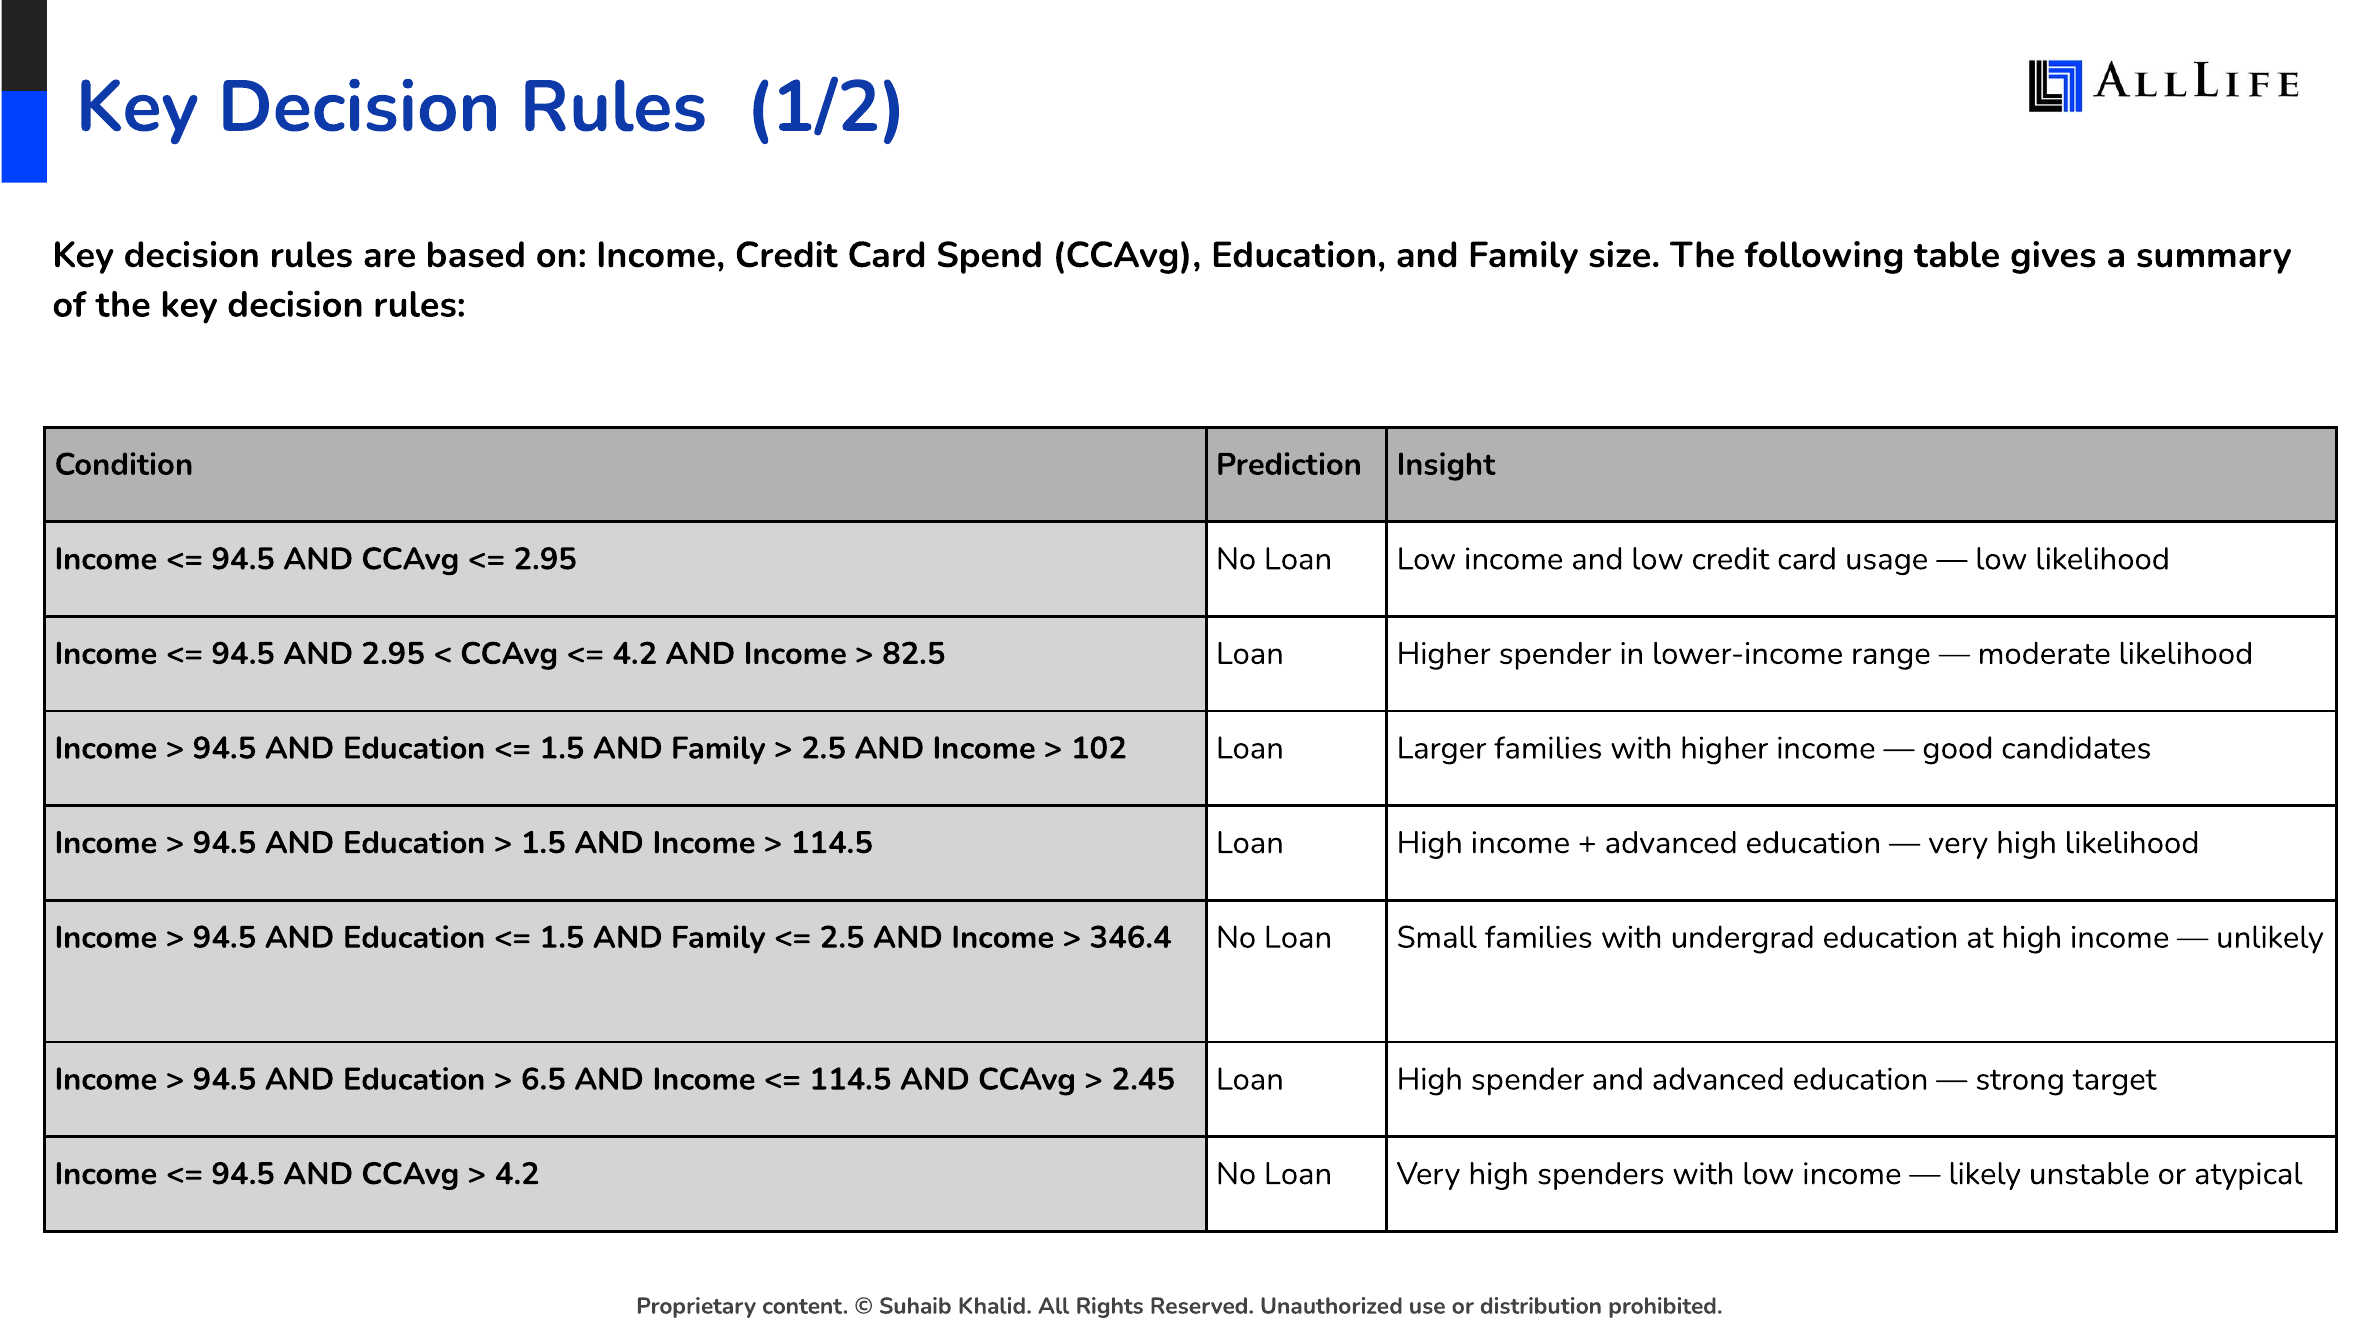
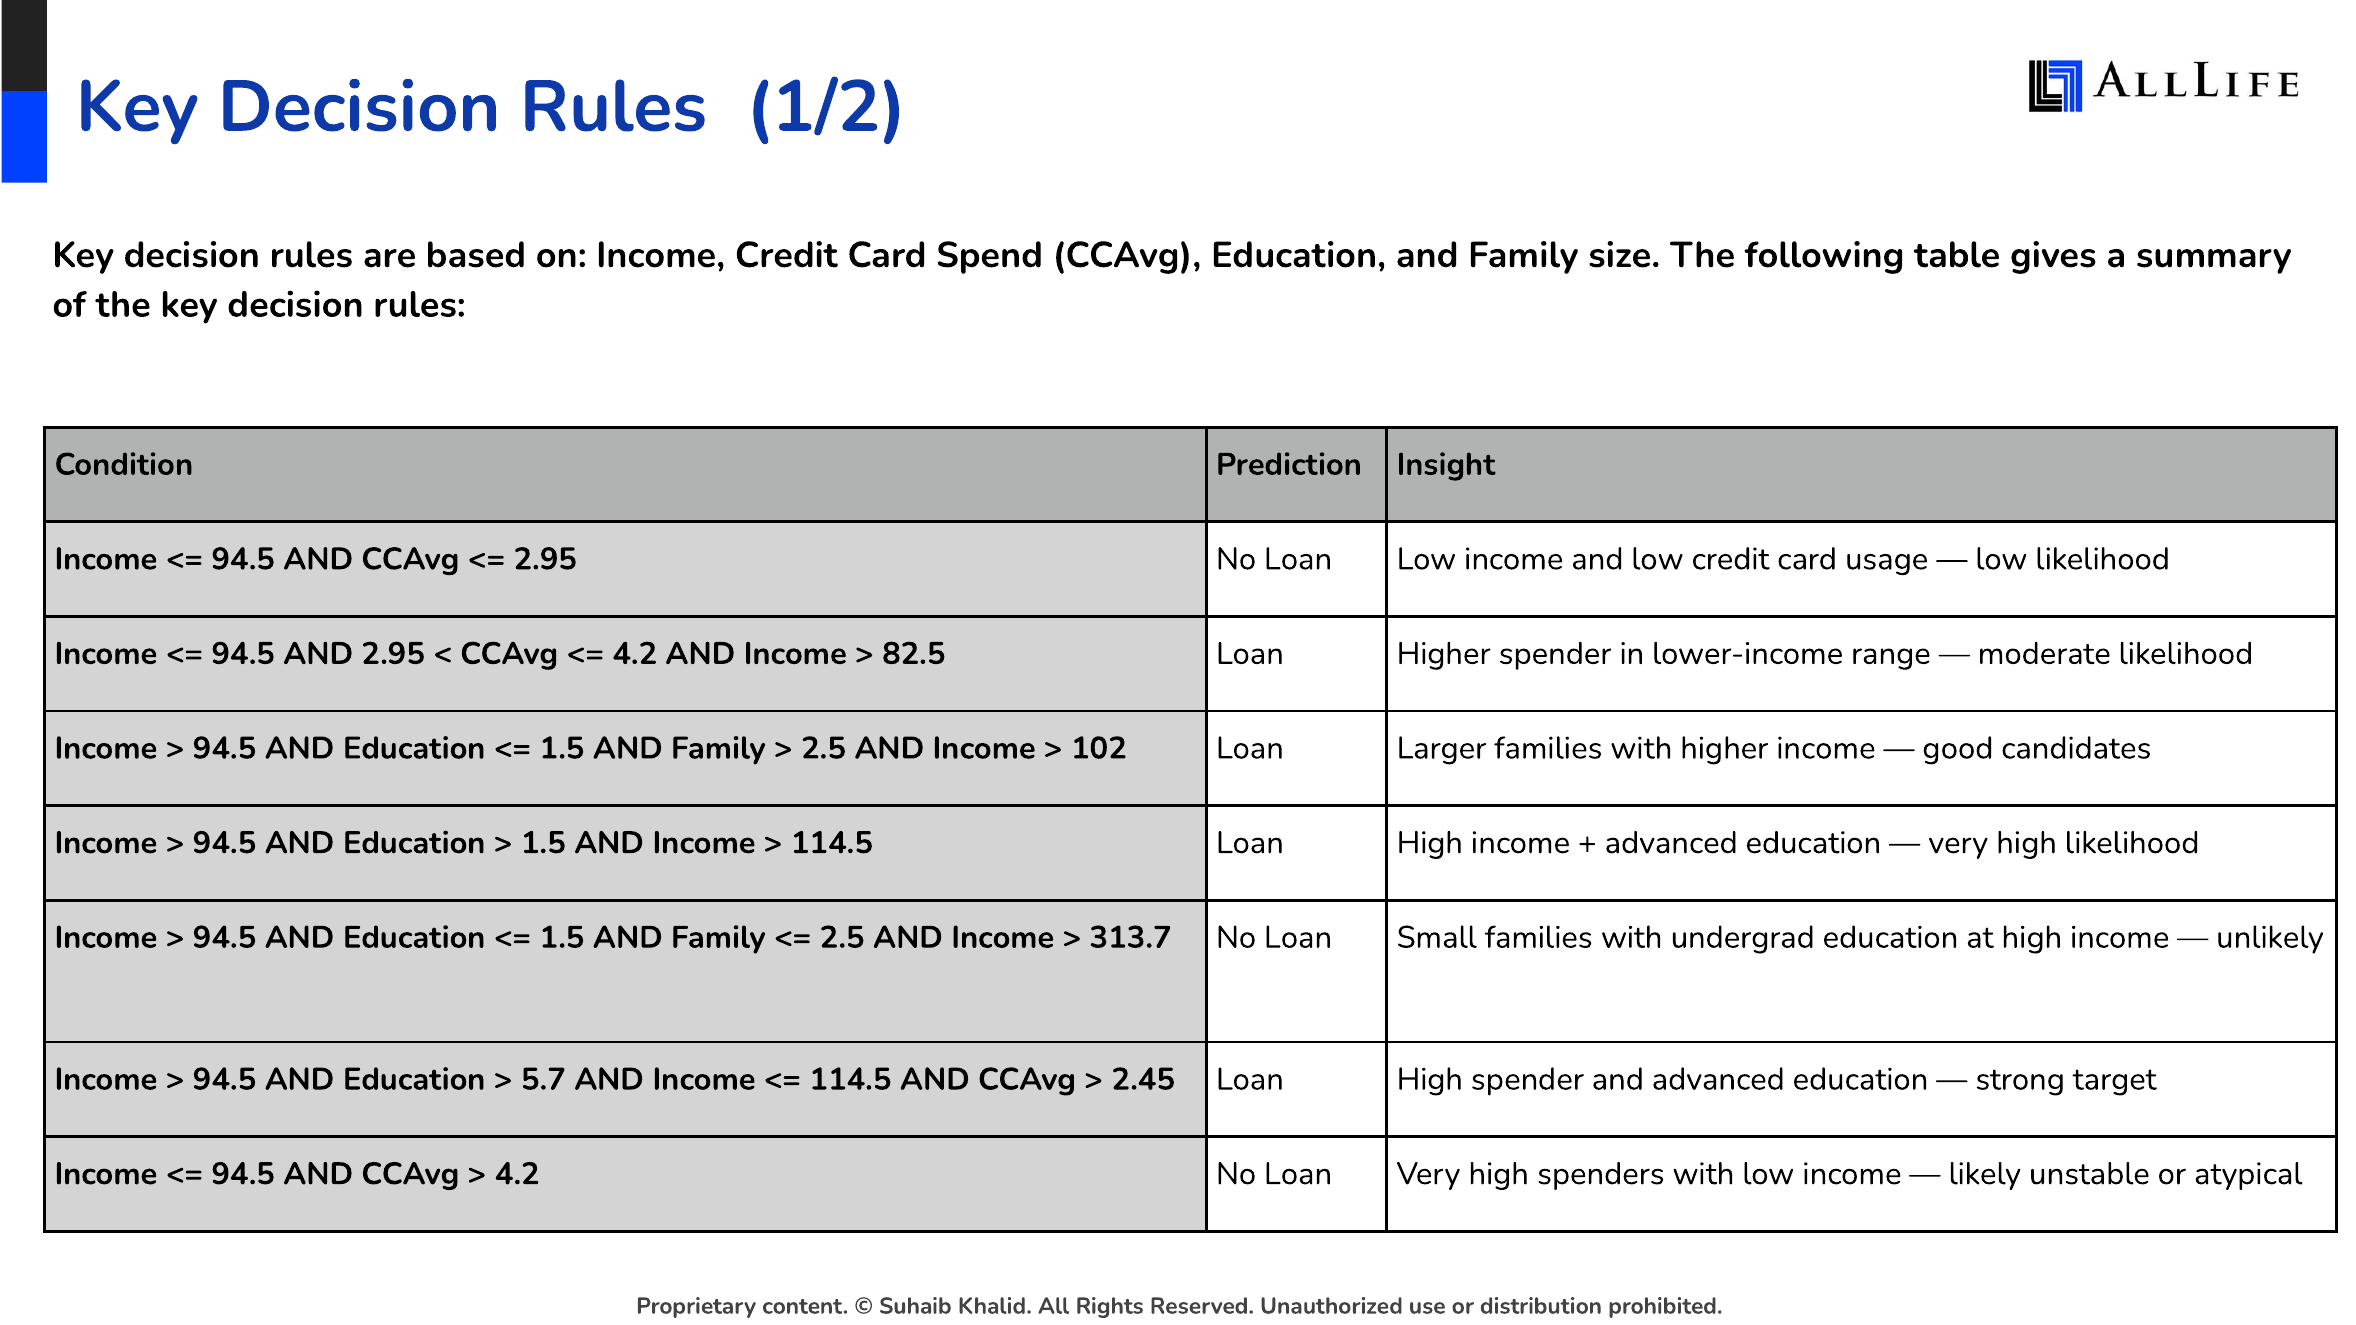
346.4: 346.4 -> 313.7
6.5: 6.5 -> 5.7
